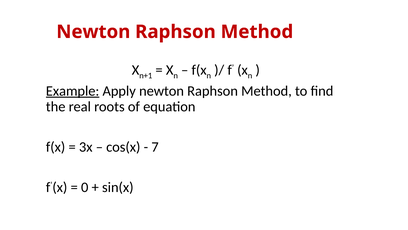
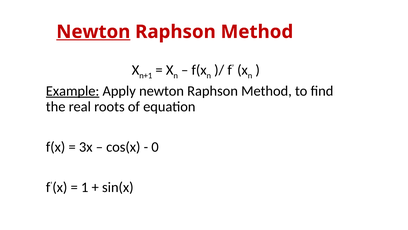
Newton at (93, 32) underline: none -> present
7: 7 -> 0
0: 0 -> 1
